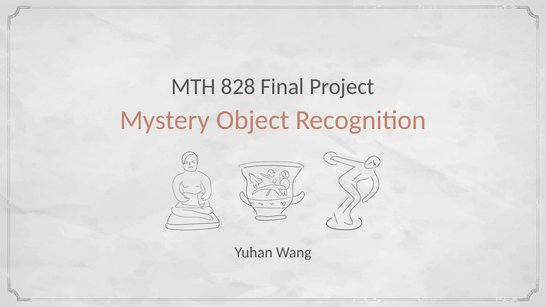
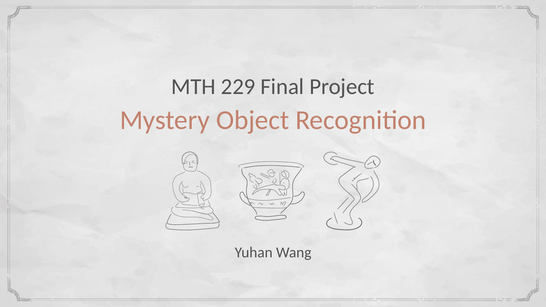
828: 828 -> 229
